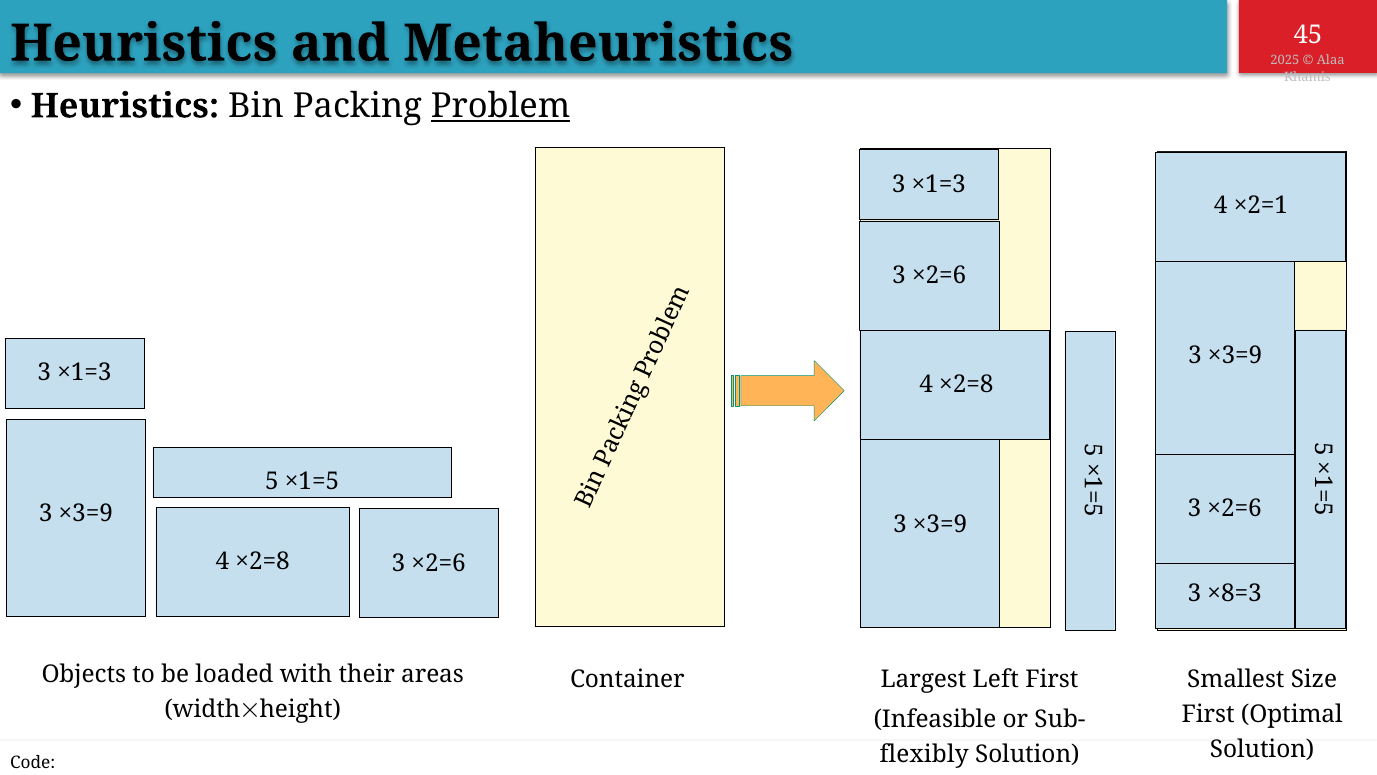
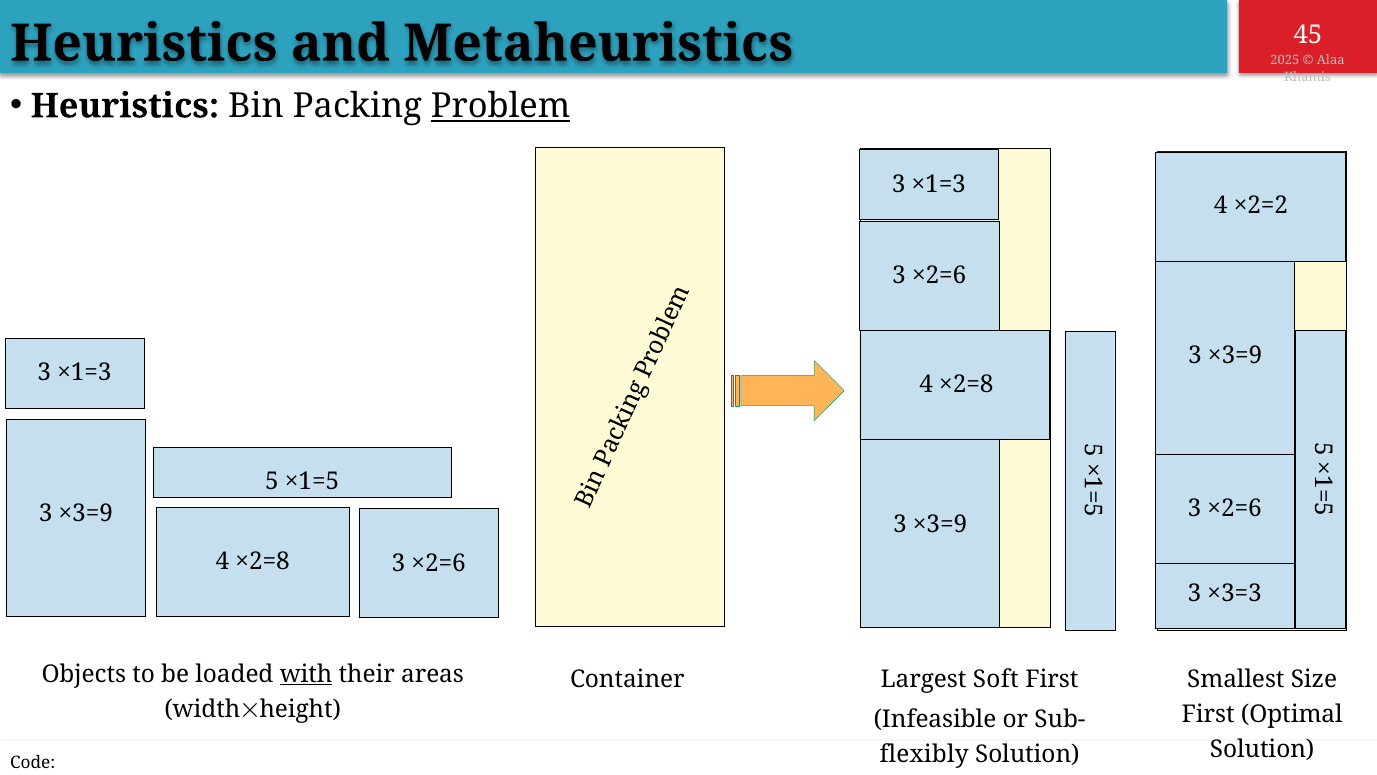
×2=1: ×2=1 -> ×2=2
×8=3: ×8=3 -> ×3=3
with underline: none -> present
Left: Left -> Soft
